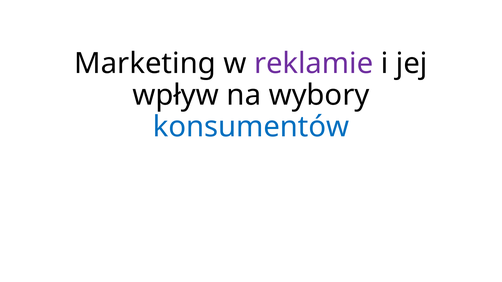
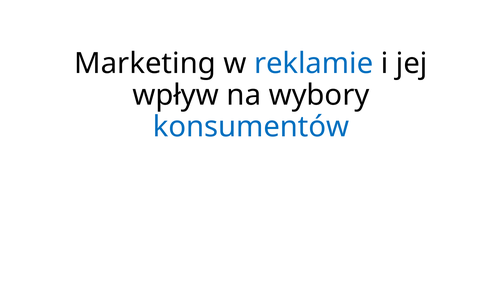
reklamie colour: purple -> blue
